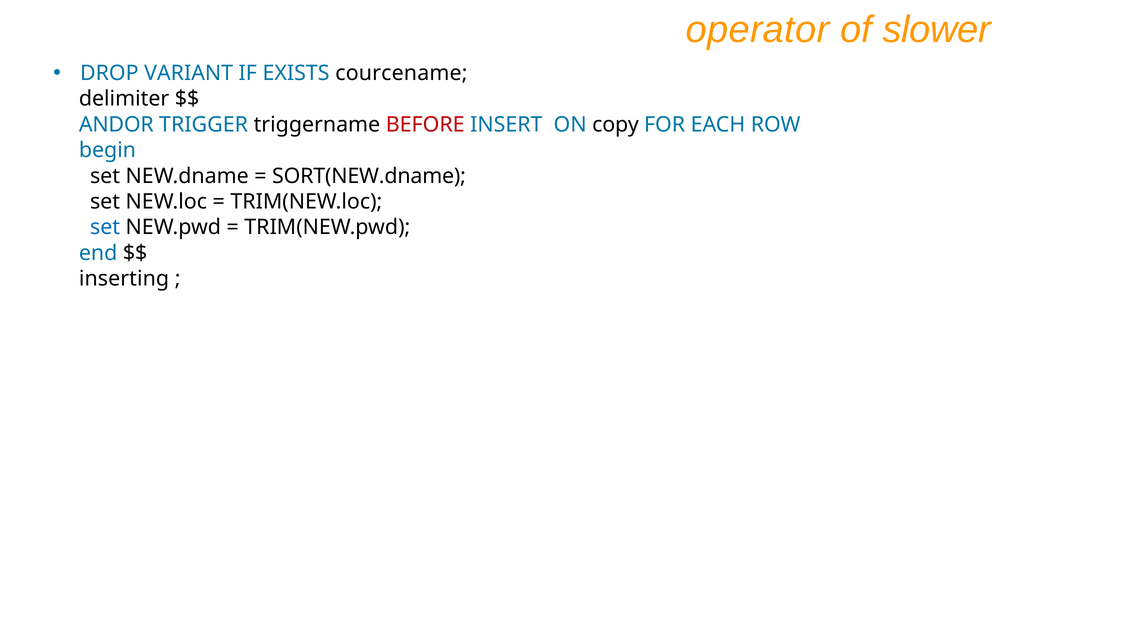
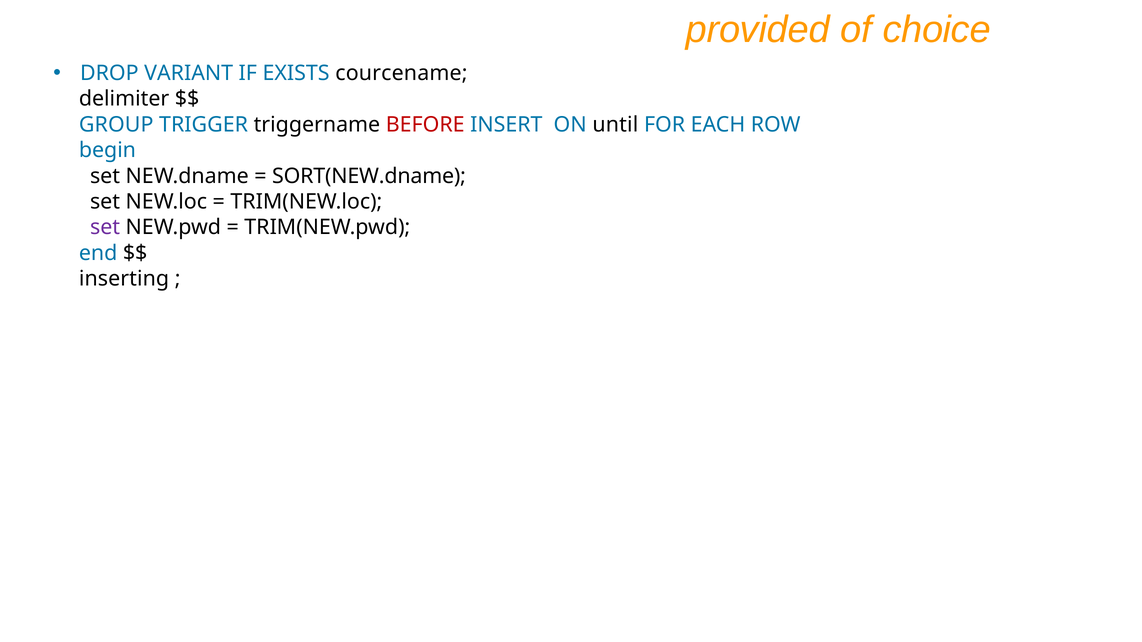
operator: operator -> provided
slower: slower -> choice
ANDOR: ANDOR -> GROUP
copy: copy -> until
set at (105, 227) colour: blue -> purple
